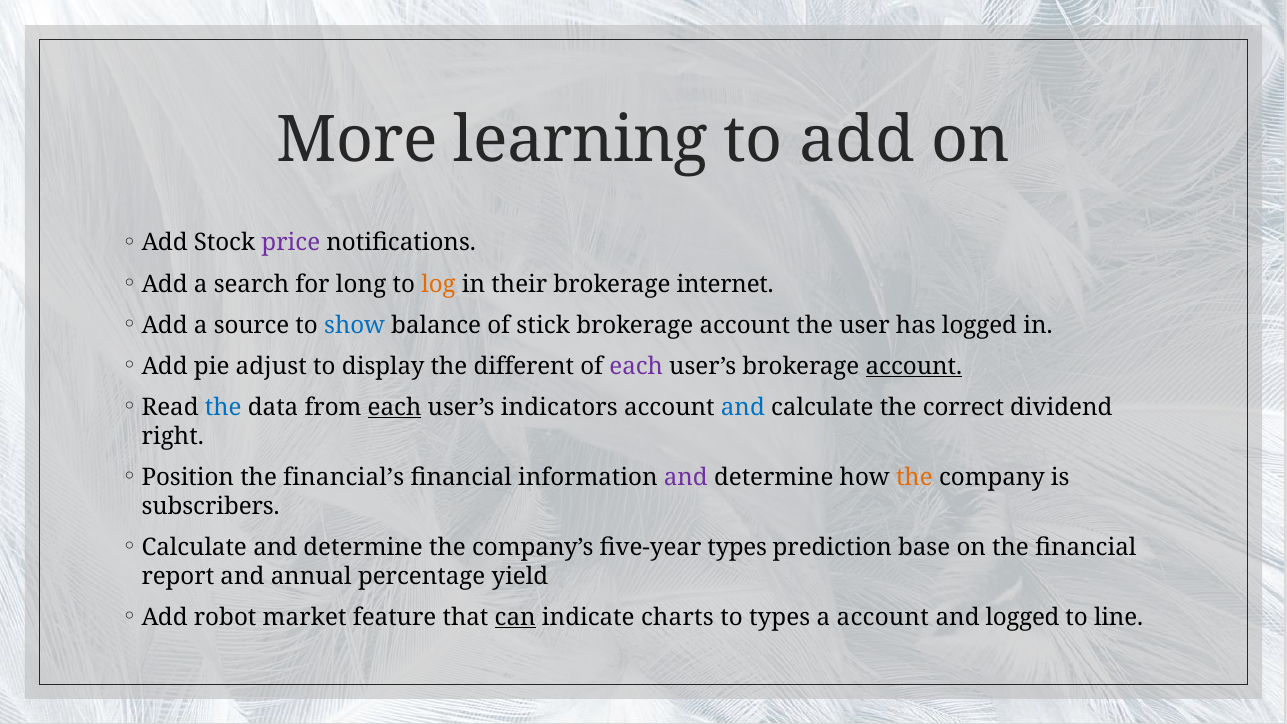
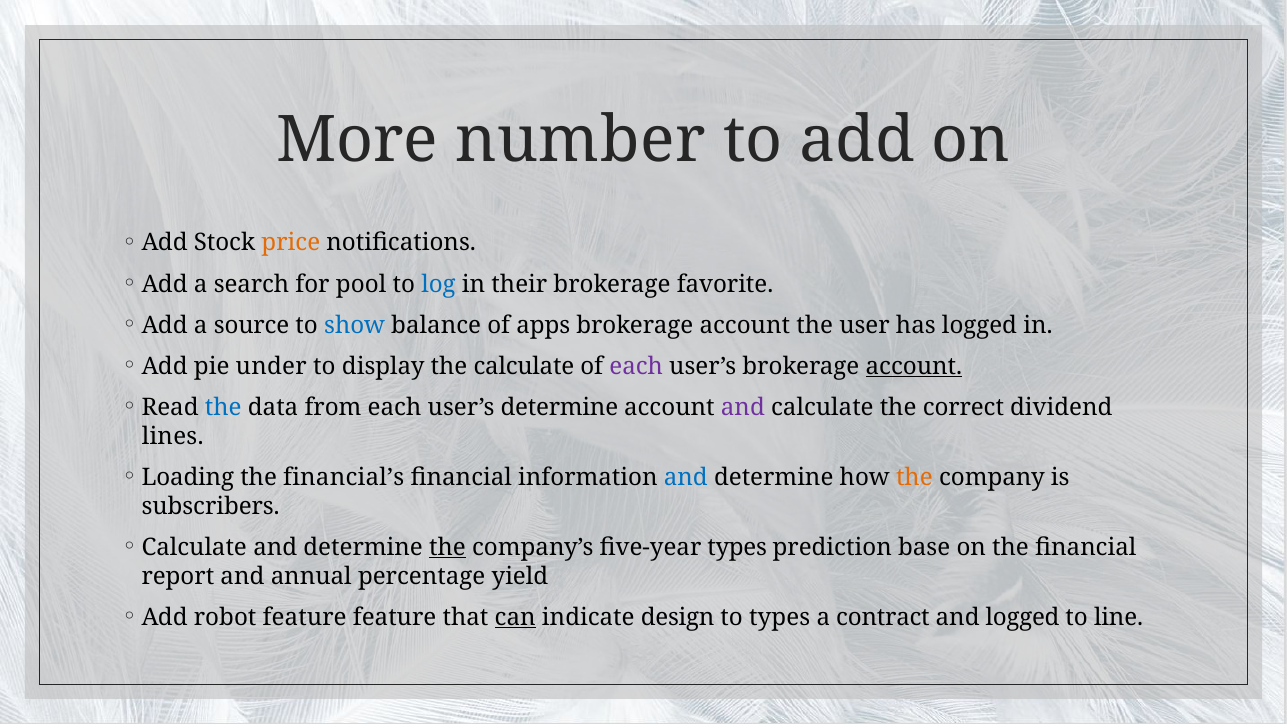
learning: learning -> number
price colour: purple -> orange
long: long -> pool
log colour: orange -> blue
internet: internet -> favorite
stick: stick -> apps
adjust: adjust -> under
the different: different -> calculate
each at (395, 407) underline: present -> none
user’s indicators: indicators -> determine
and at (743, 407) colour: blue -> purple
right: right -> lines
Position: Position -> Loading
and at (686, 477) colour: purple -> blue
the at (448, 547) underline: none -> present
robot market: market -> feature
charts: charts -> design
a account: account -> contract
